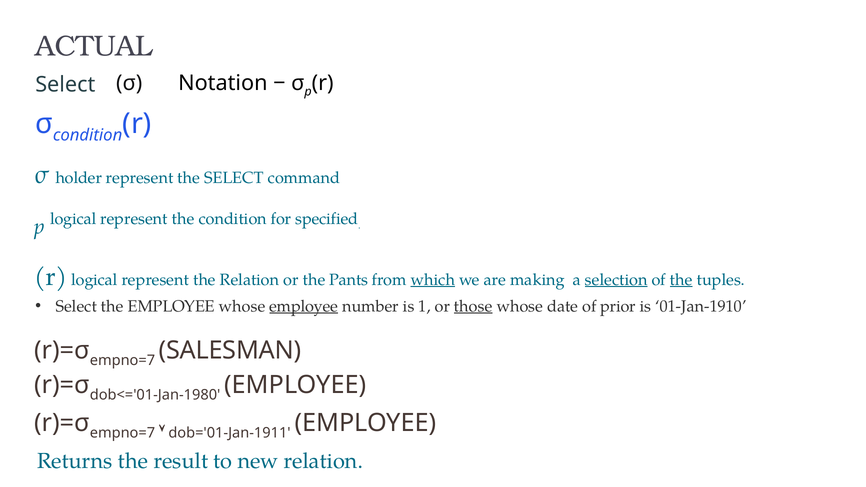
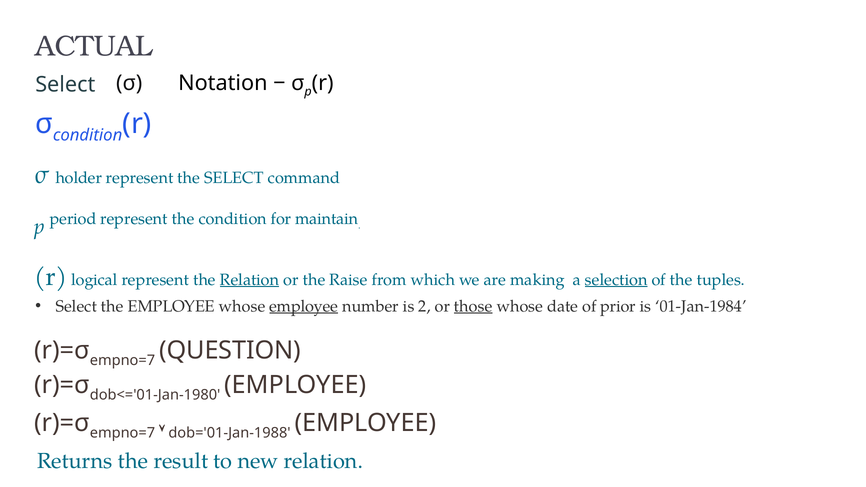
p logical: logical -> period
specified: specified -> maintain
Relation at (250, 280) underline: none -> present
Pants: Pants -> Raise
which underline: present -> none
the at (681, 280) underline: present -> none
1: 1 -> 2
01-Jan-1910: 01-Jan-1910 -> 01-Jan-1984
SALESMAN: SALESMAN -> QUESTION
dob='01-Jan-1911: dob='01-Jan-1911 -> dob='01-Jan-1988
